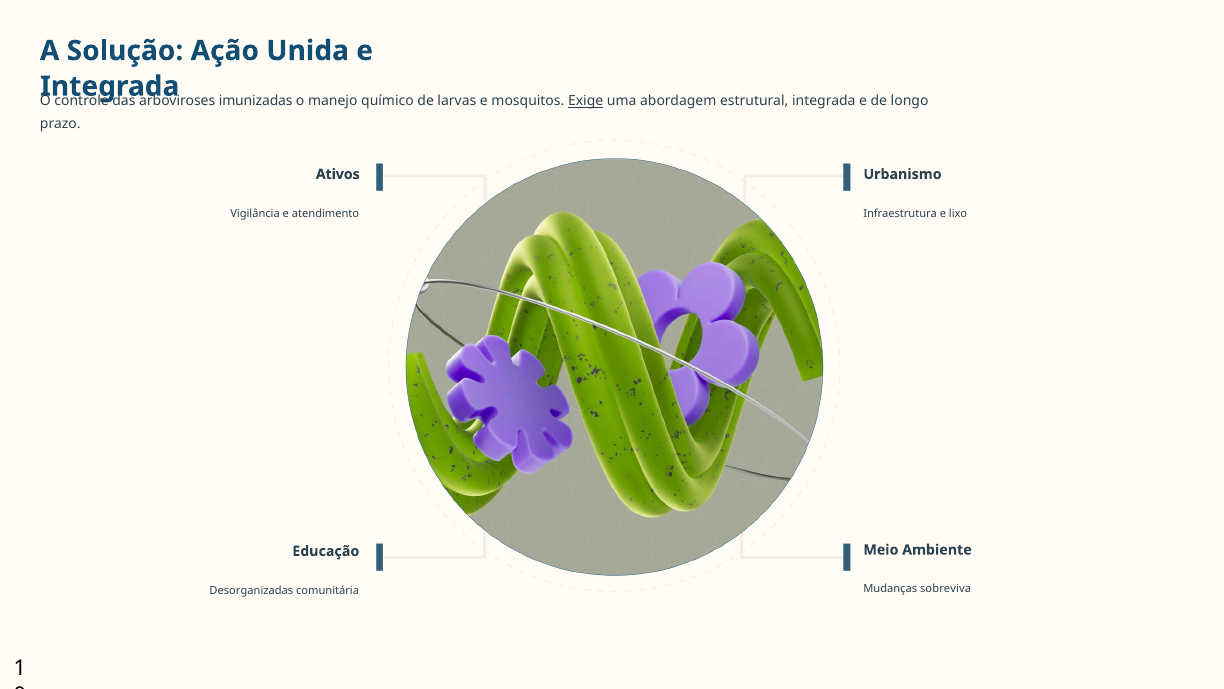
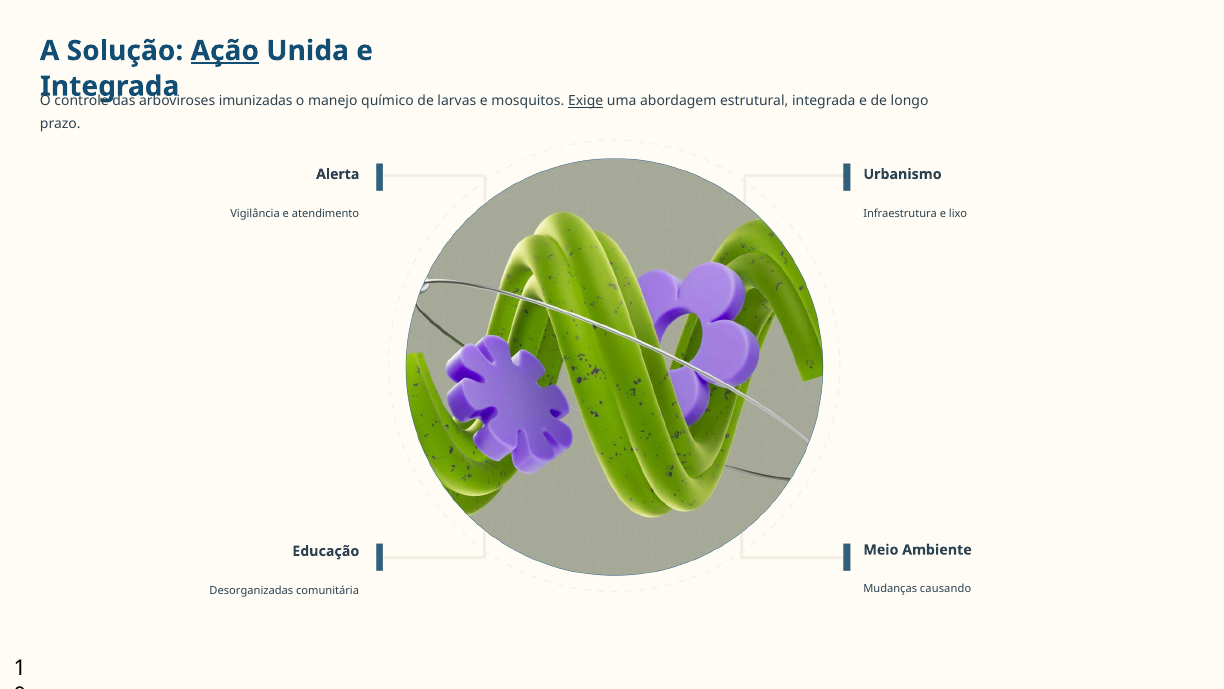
Ação underline: none -> present
Ativos: Ativos -> Alerta
sobreviva: sobreviva -> causando
